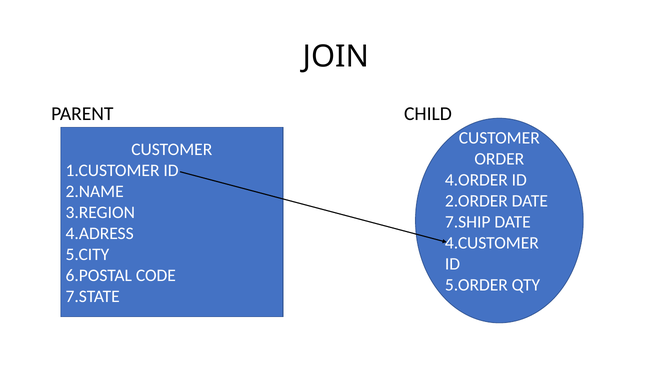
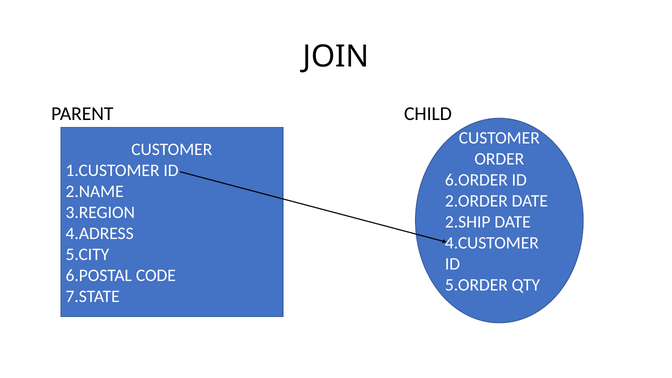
4.ORDER: 4.ORDER -> 6.ORDER
7.SHIP: 7.SHIP -> 2.SHIP
